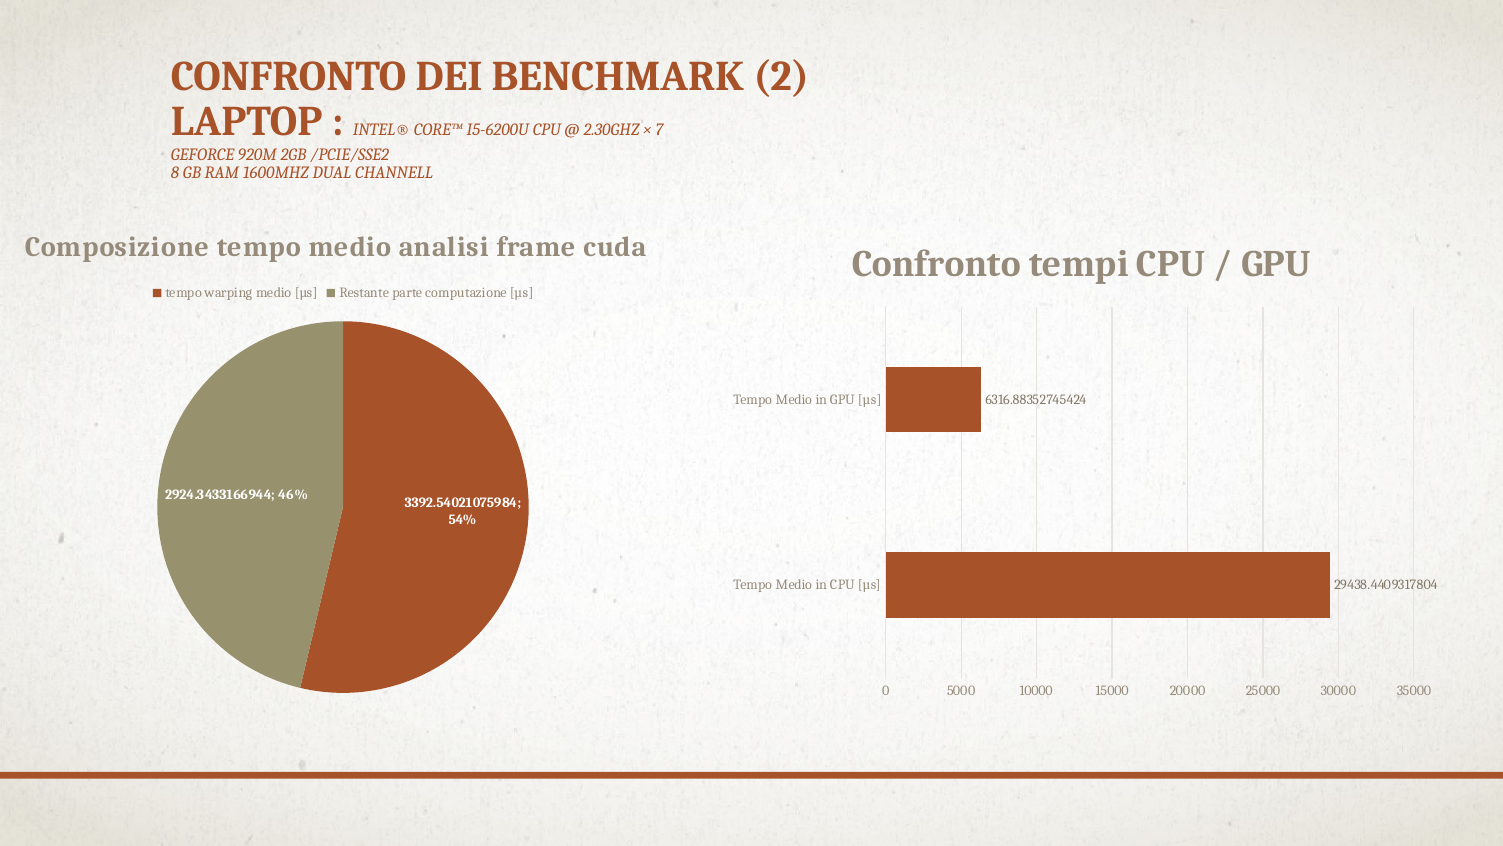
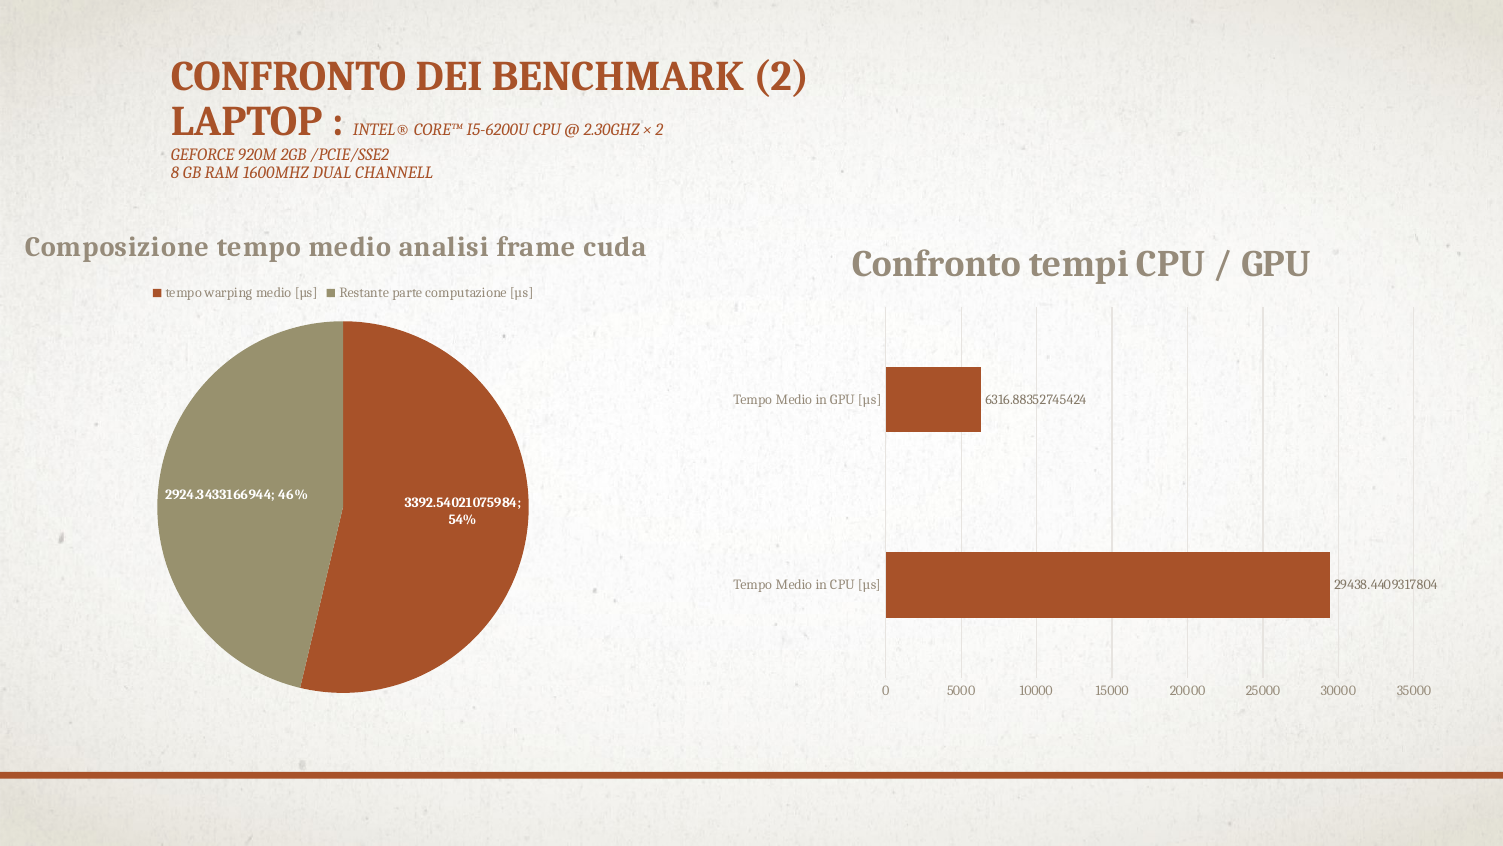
7 at (659, 130): 7 -> 2
